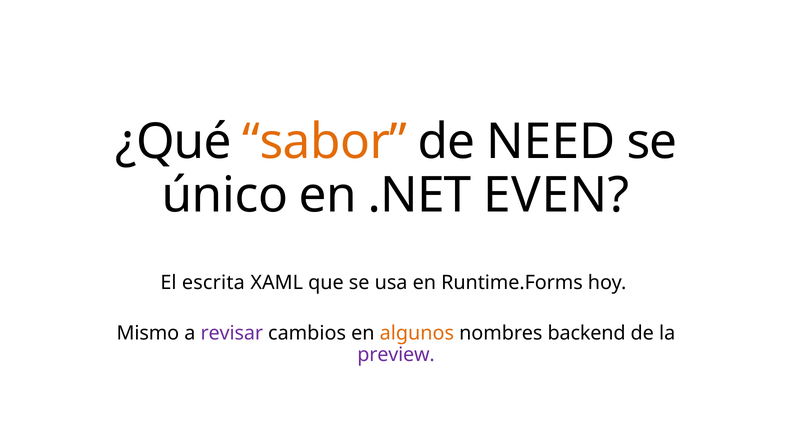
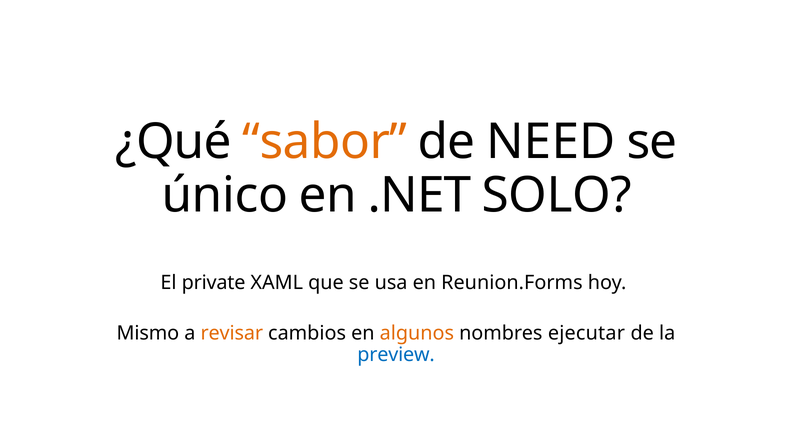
EVEN: EVEN -> SOLO
escrita: escrita -> private
Runtime.Forms: Runtime.Forms -> Reunion.Forms
revisar colour: purple -> orange
backend: backend -> ejecutar
preview colour: purple -> blue
